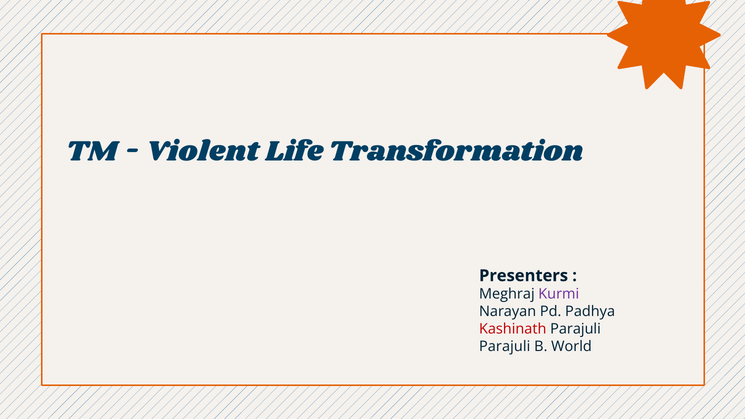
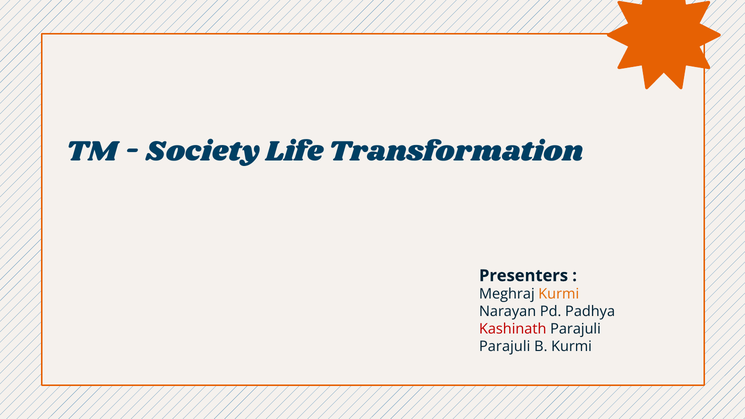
Violent: Violent -> Society
Kurmi at (559, 294) colour: purple -> orange
B World: World -> Kurmi
